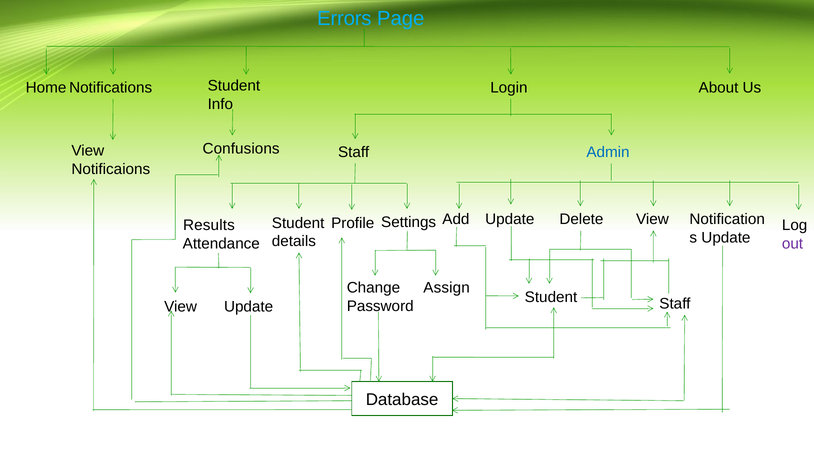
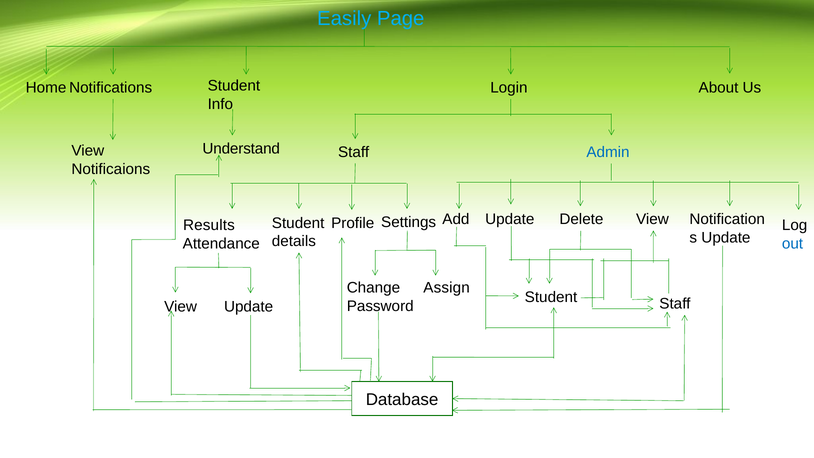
Errors: Errors -> Easily
Confusions: Confusions -> Understand
out colour: purple -> blue
